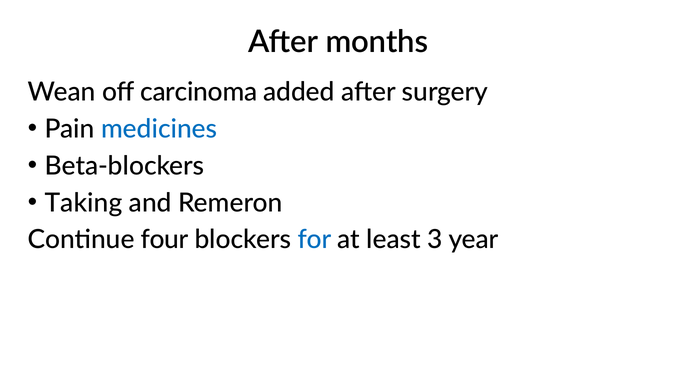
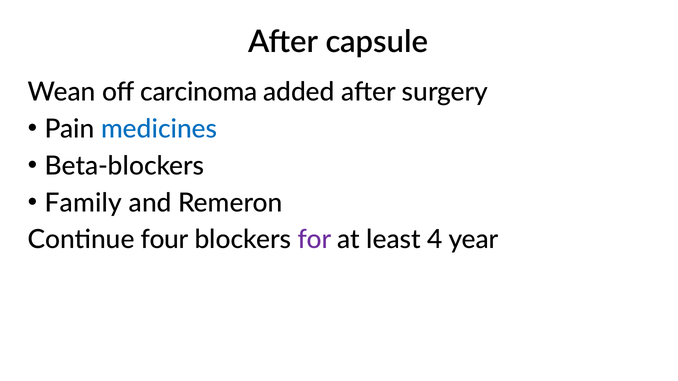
months: months -> capsule
Taking: Taking -> Family
for colour: blue -> purple
3: 3 -> 4
